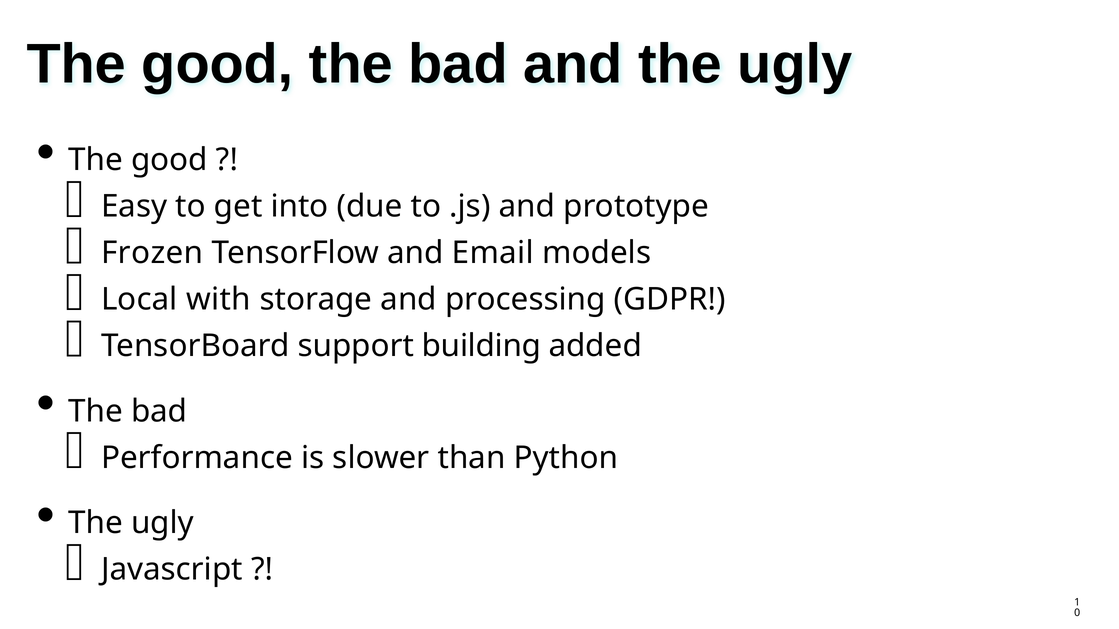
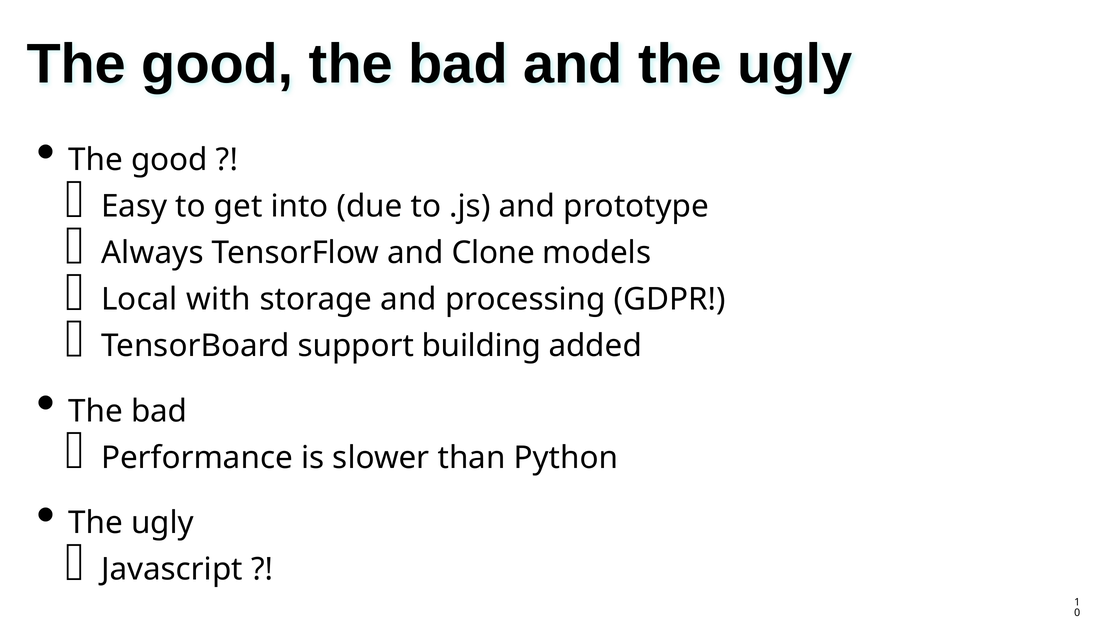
Frozen: Frozen -> Always
Email: Email -> Clone
